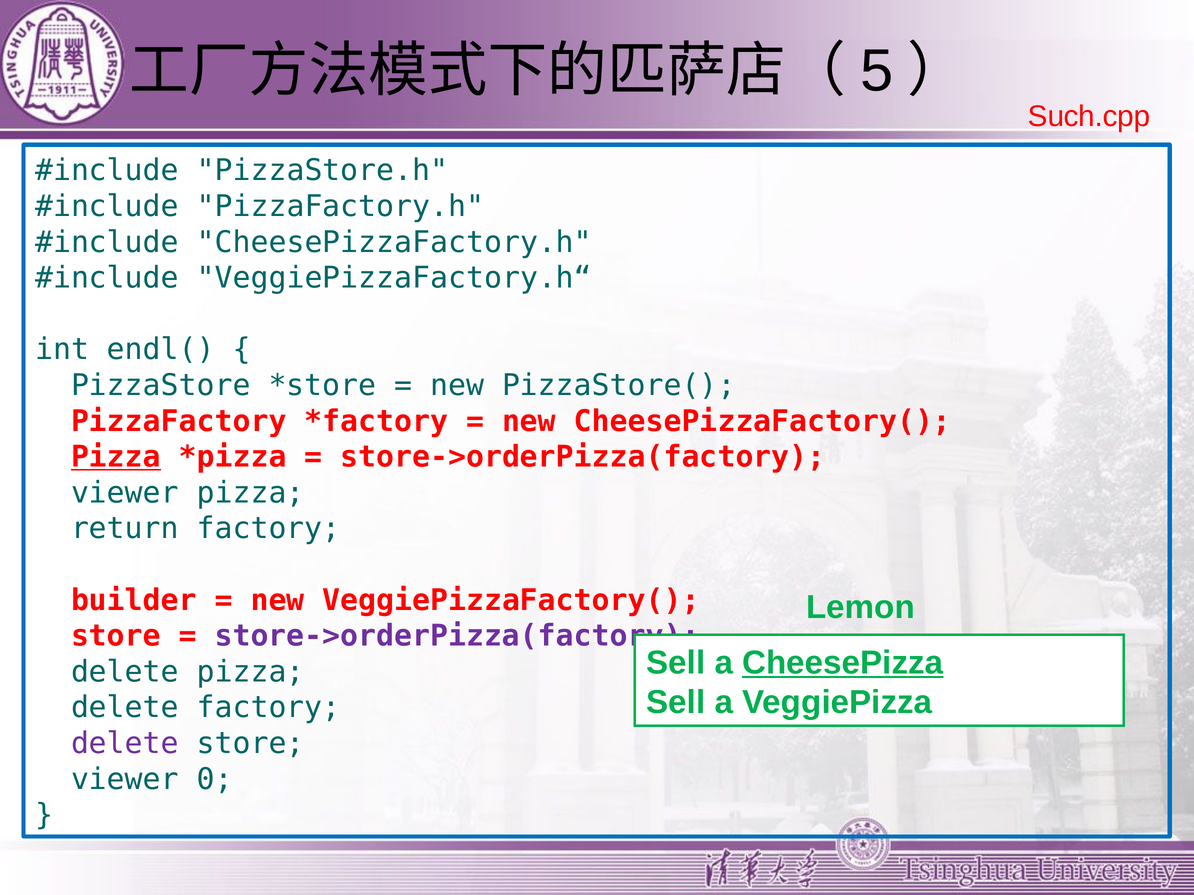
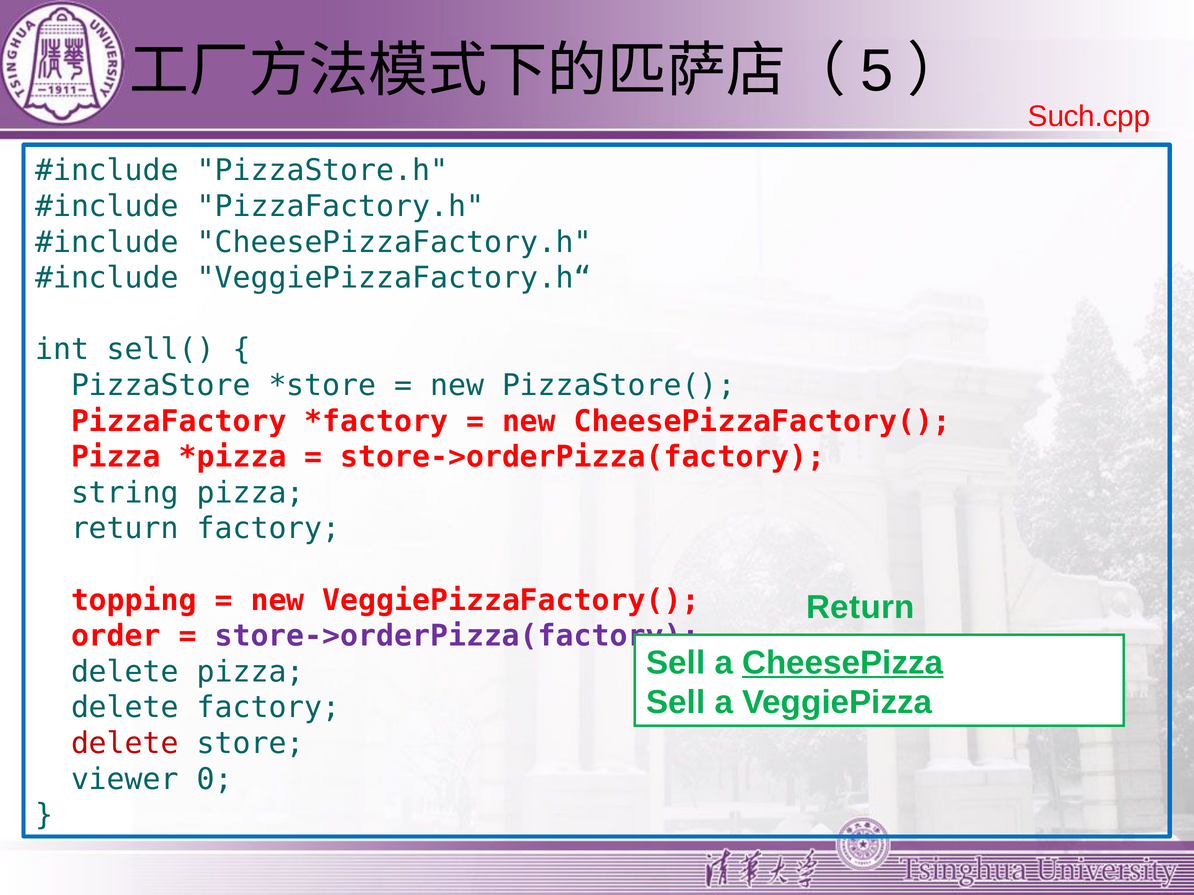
endl(: endl( -> sell(
Pizza at (116, 457) underline: present -> none
viewer at (125, 493): viewer -> string
builder: builder -> topping
Lemon at (860, 607): Lemon -> Return
store at (116, 636): store -> order
delete at (125, 744) colour: purple -> red
